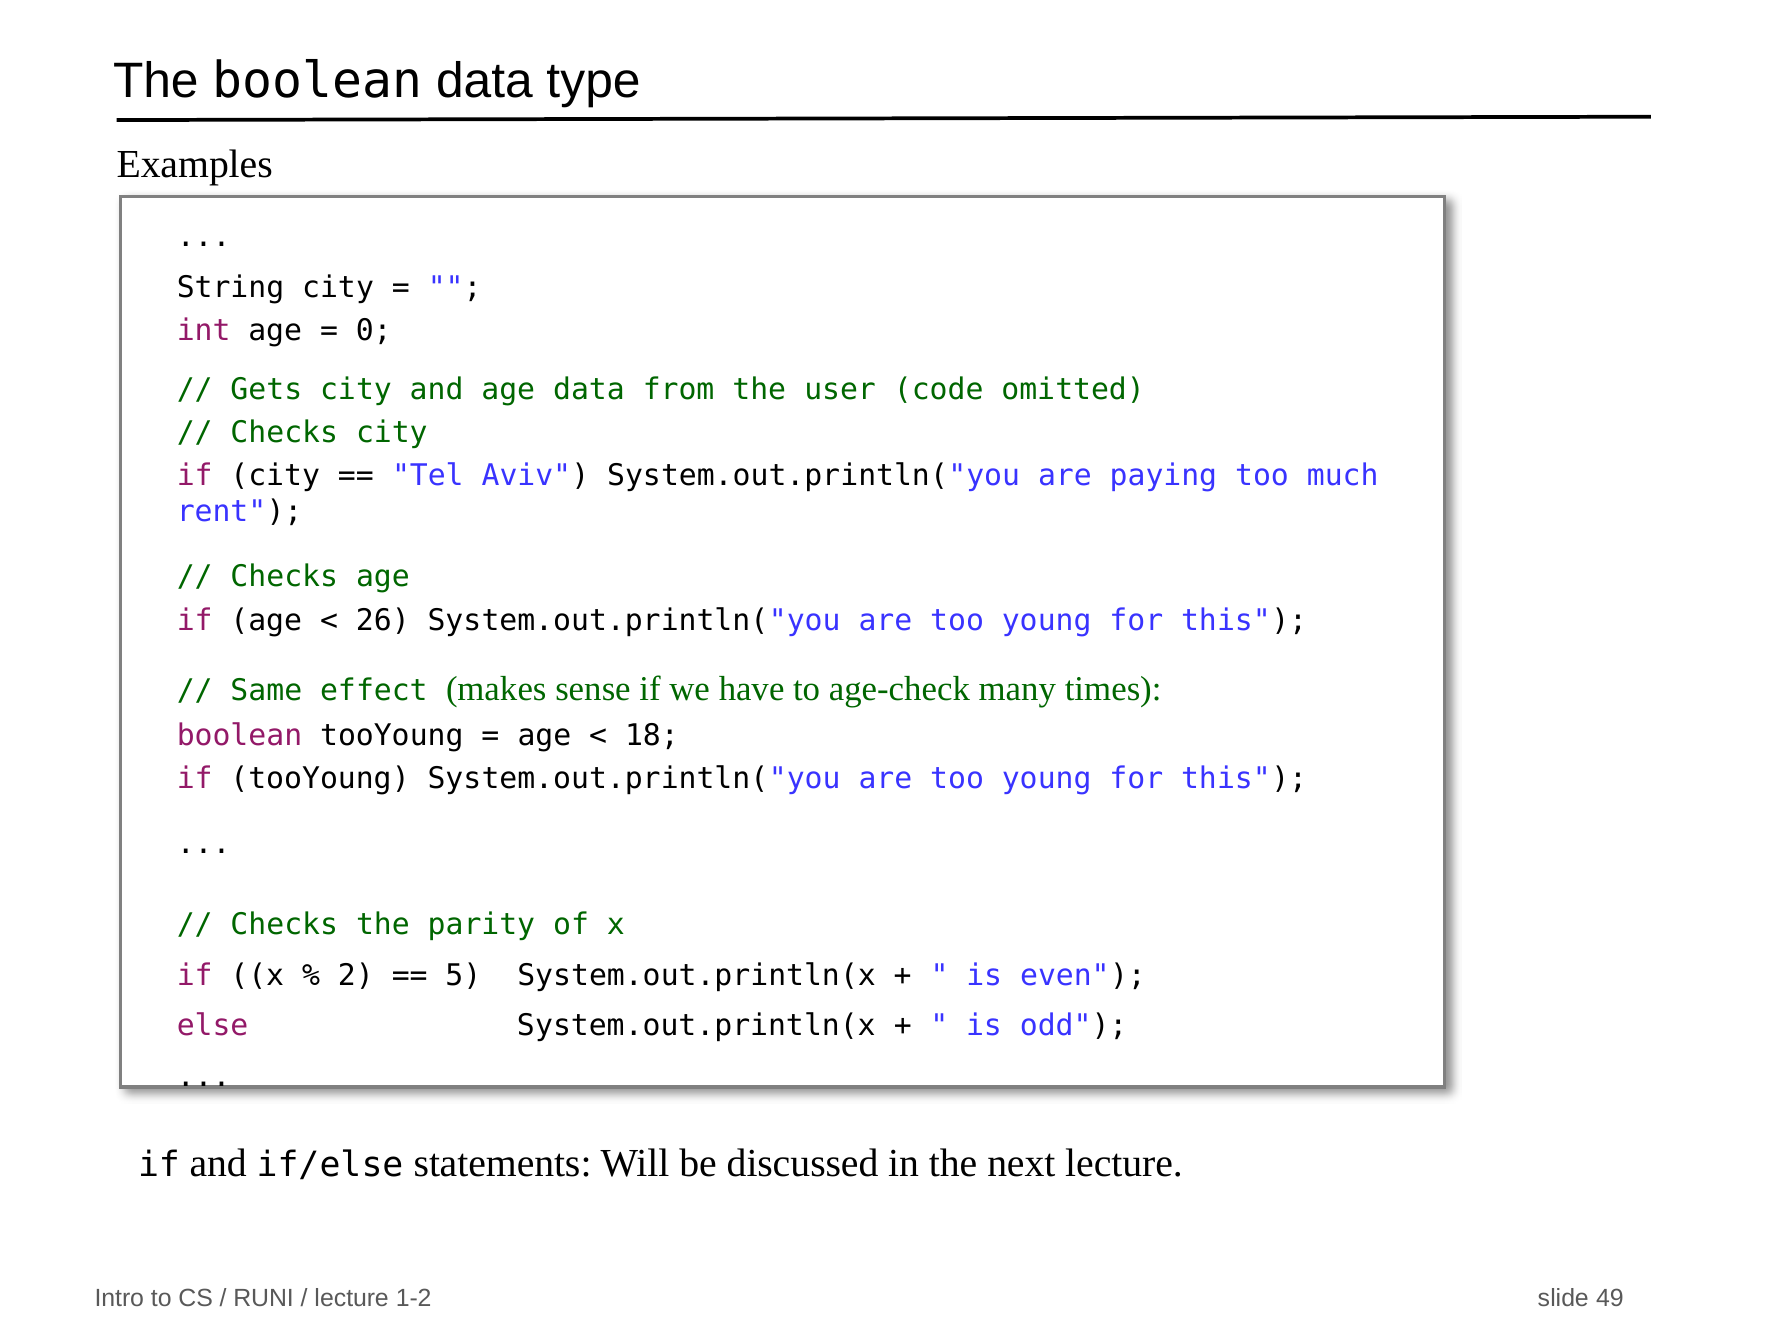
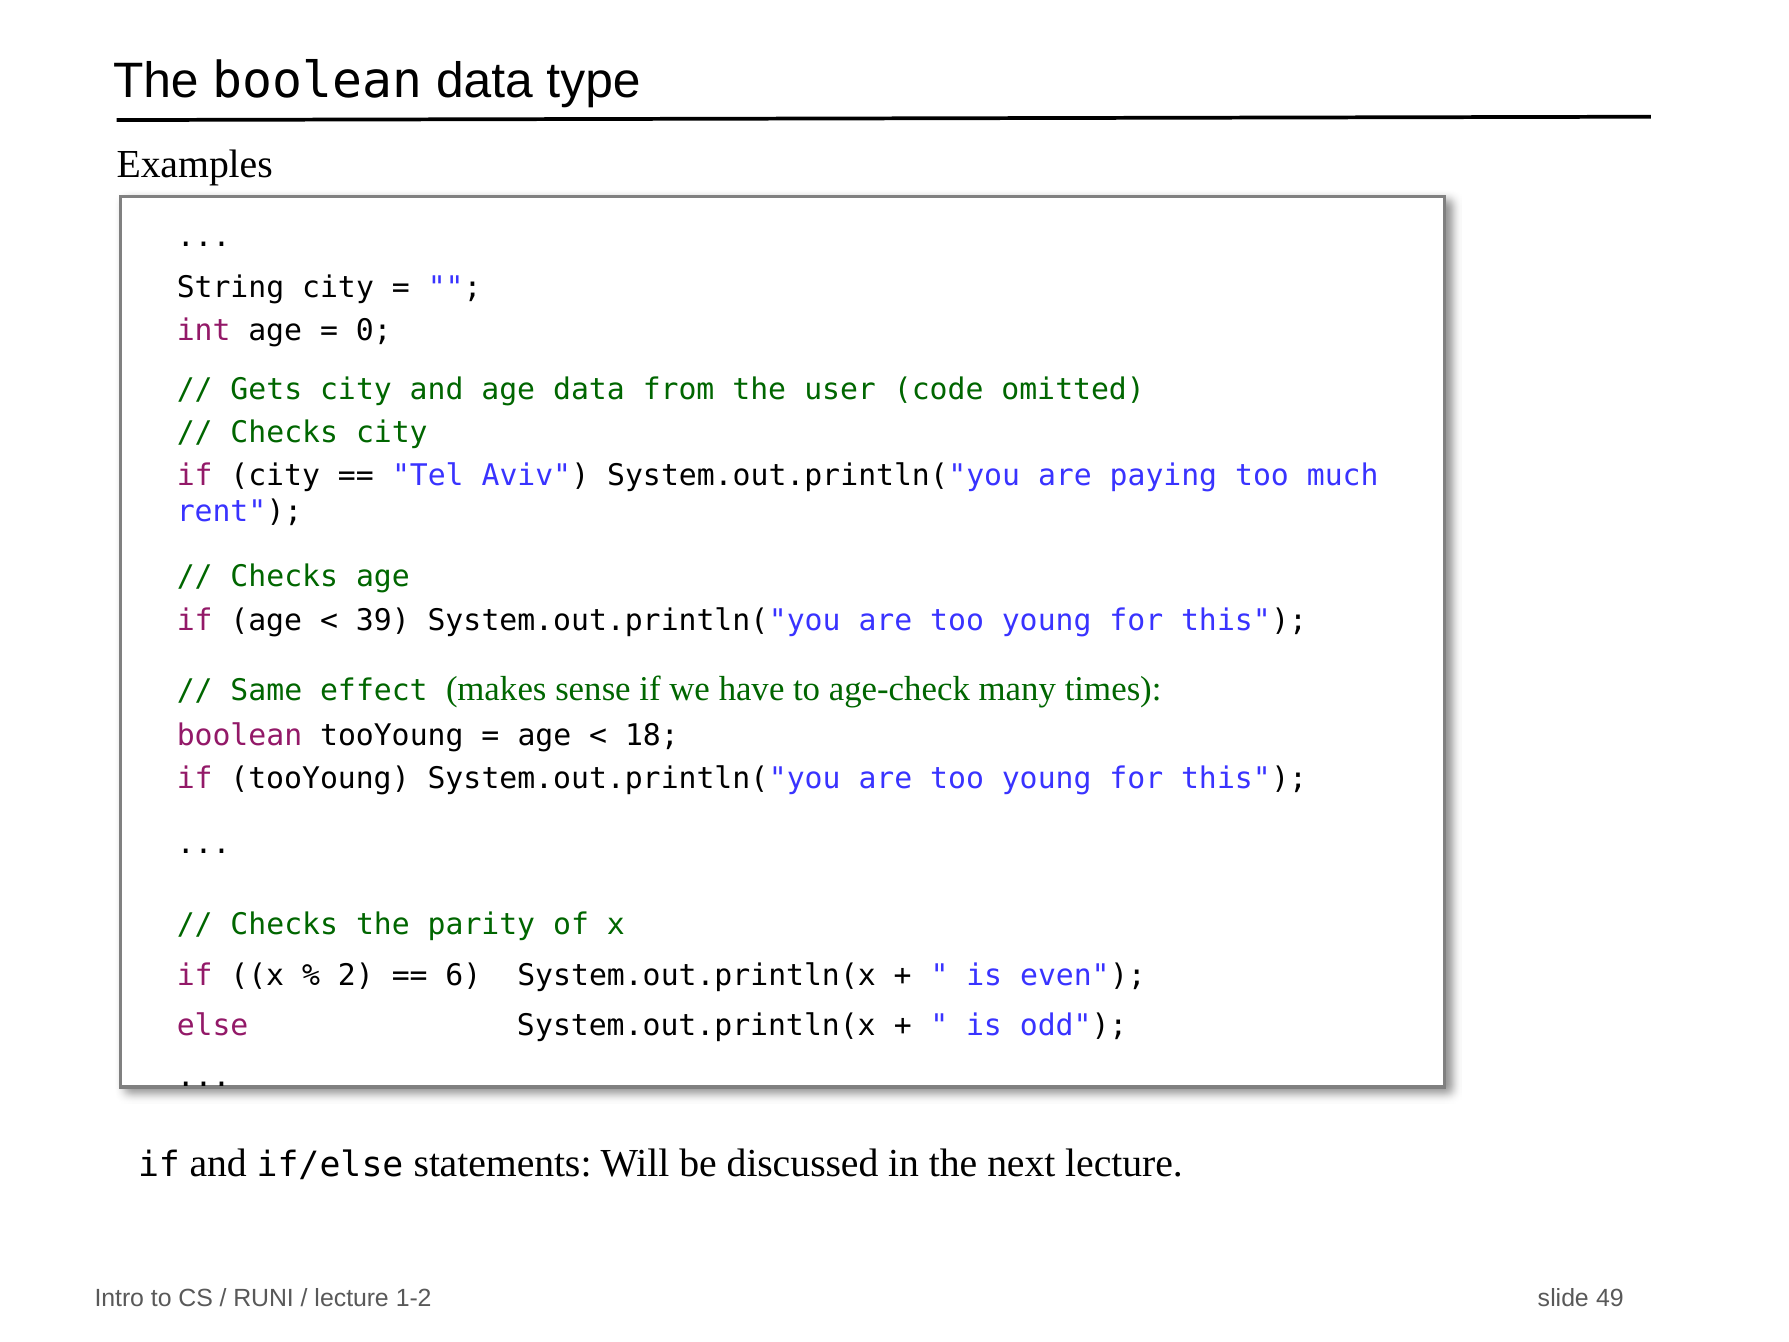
26: 26 -> 39
5: 5 -> 6
